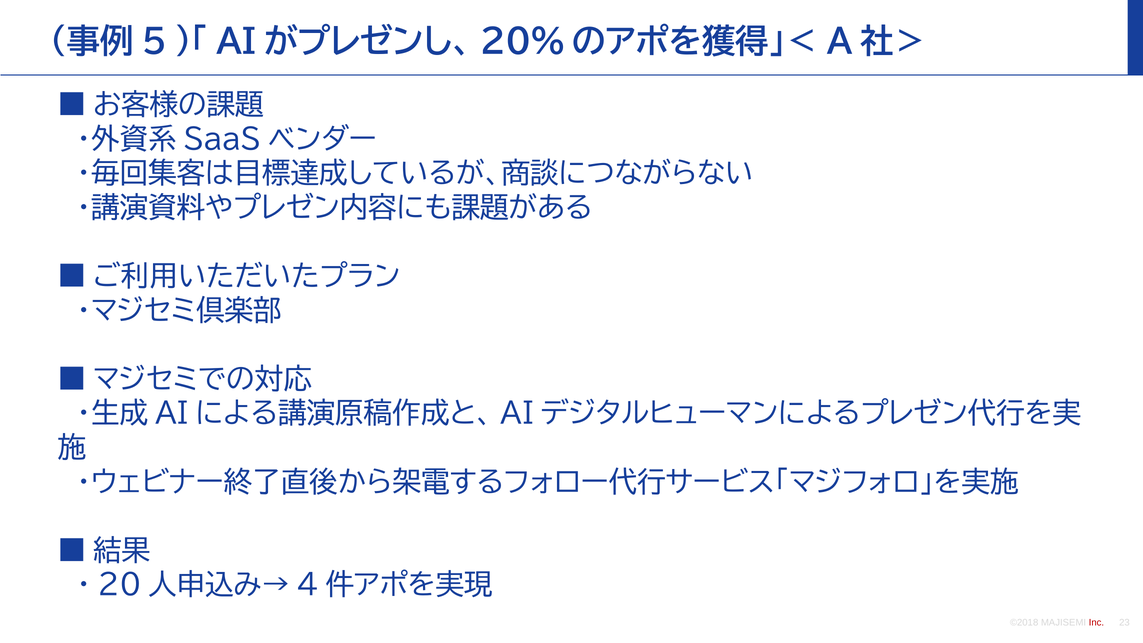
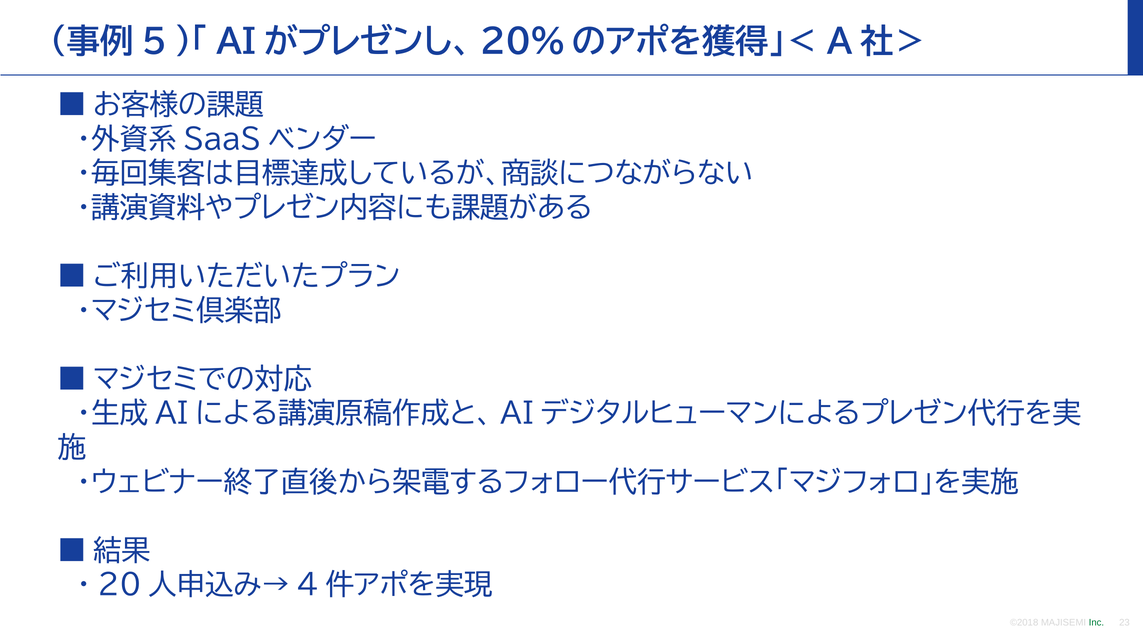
Inc colour: red -> green
